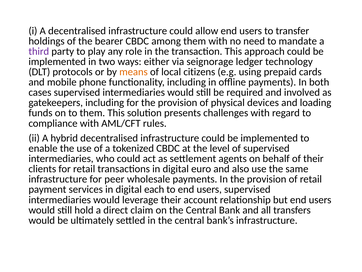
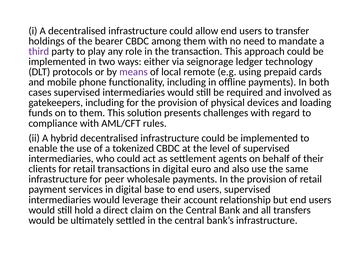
means colour: orange -> purple
citizens: citizens -> remote
each: each -> base
